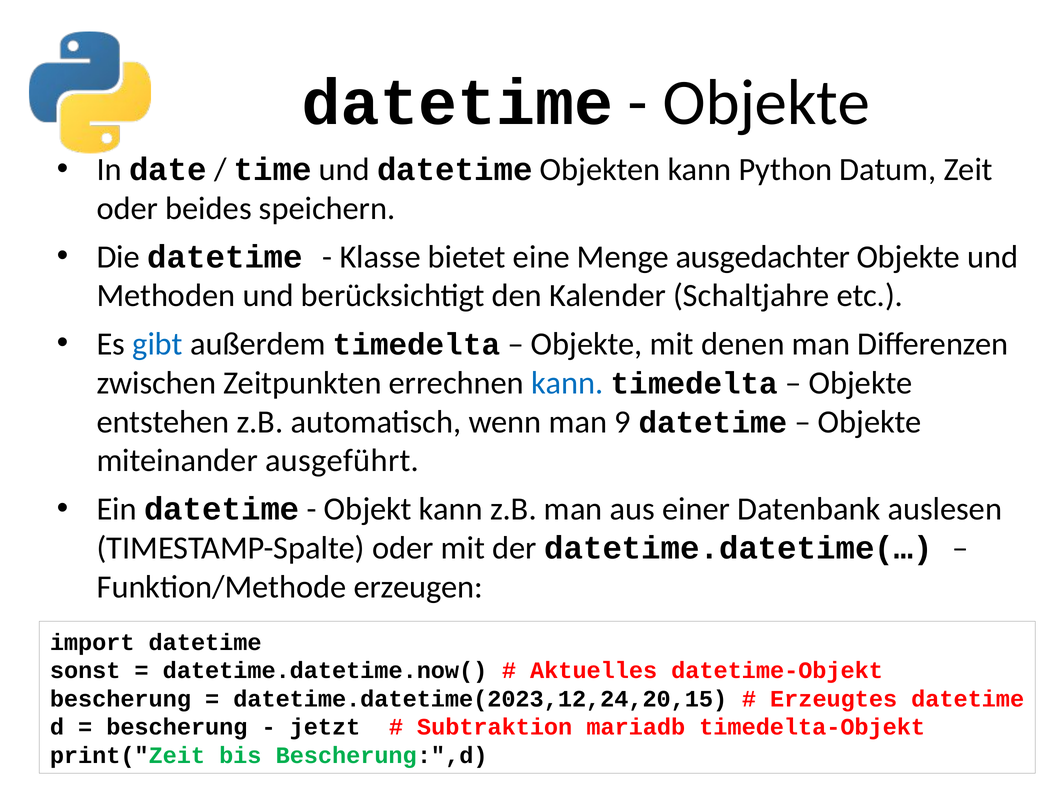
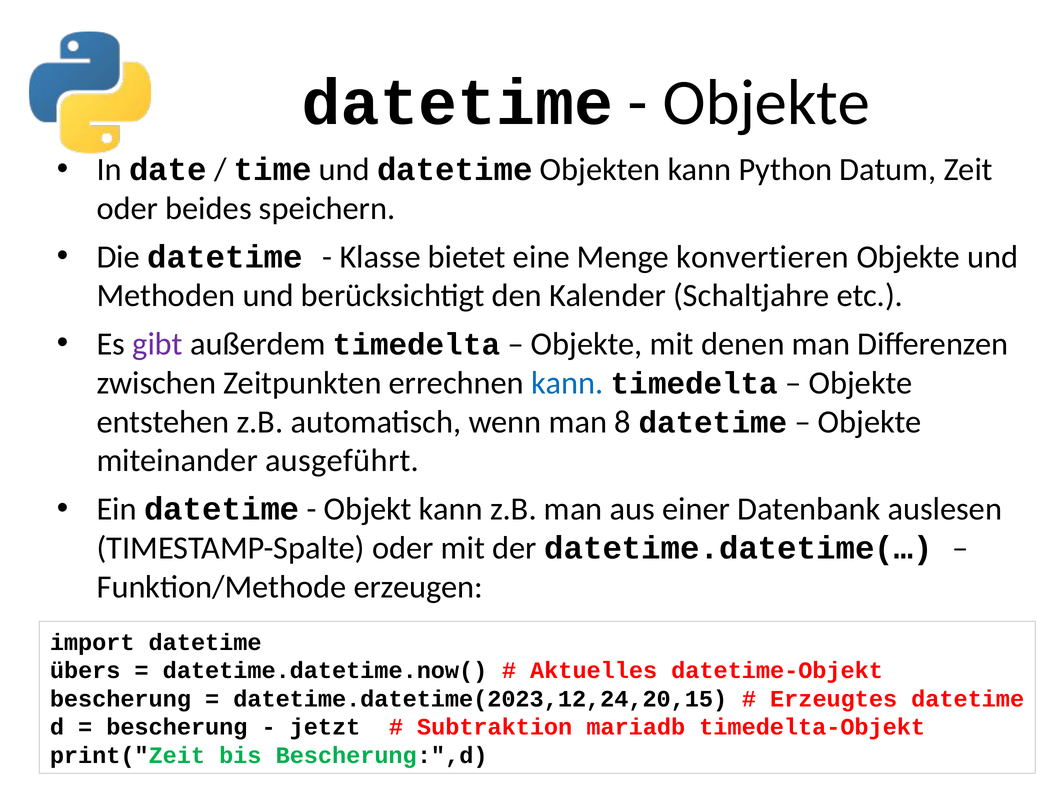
ausgedachter: ausgedachter -> konvertieren
gibt colour: blue -> purple
9: 9 -> 8
sonst: sonst -> übers
